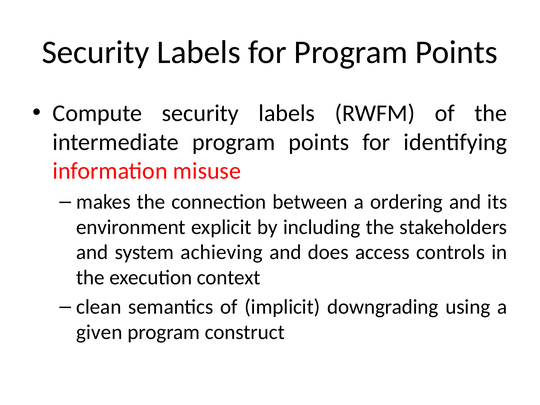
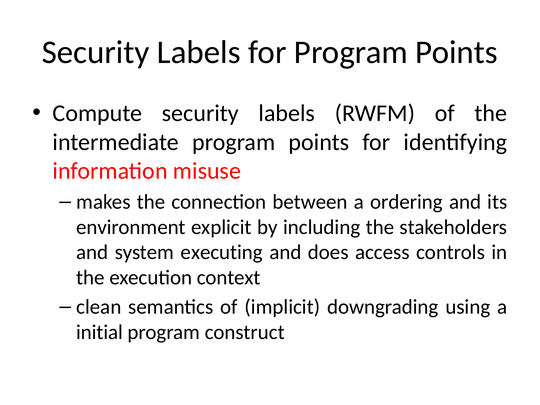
achieving: achieving -> executing
given: given -> initial
